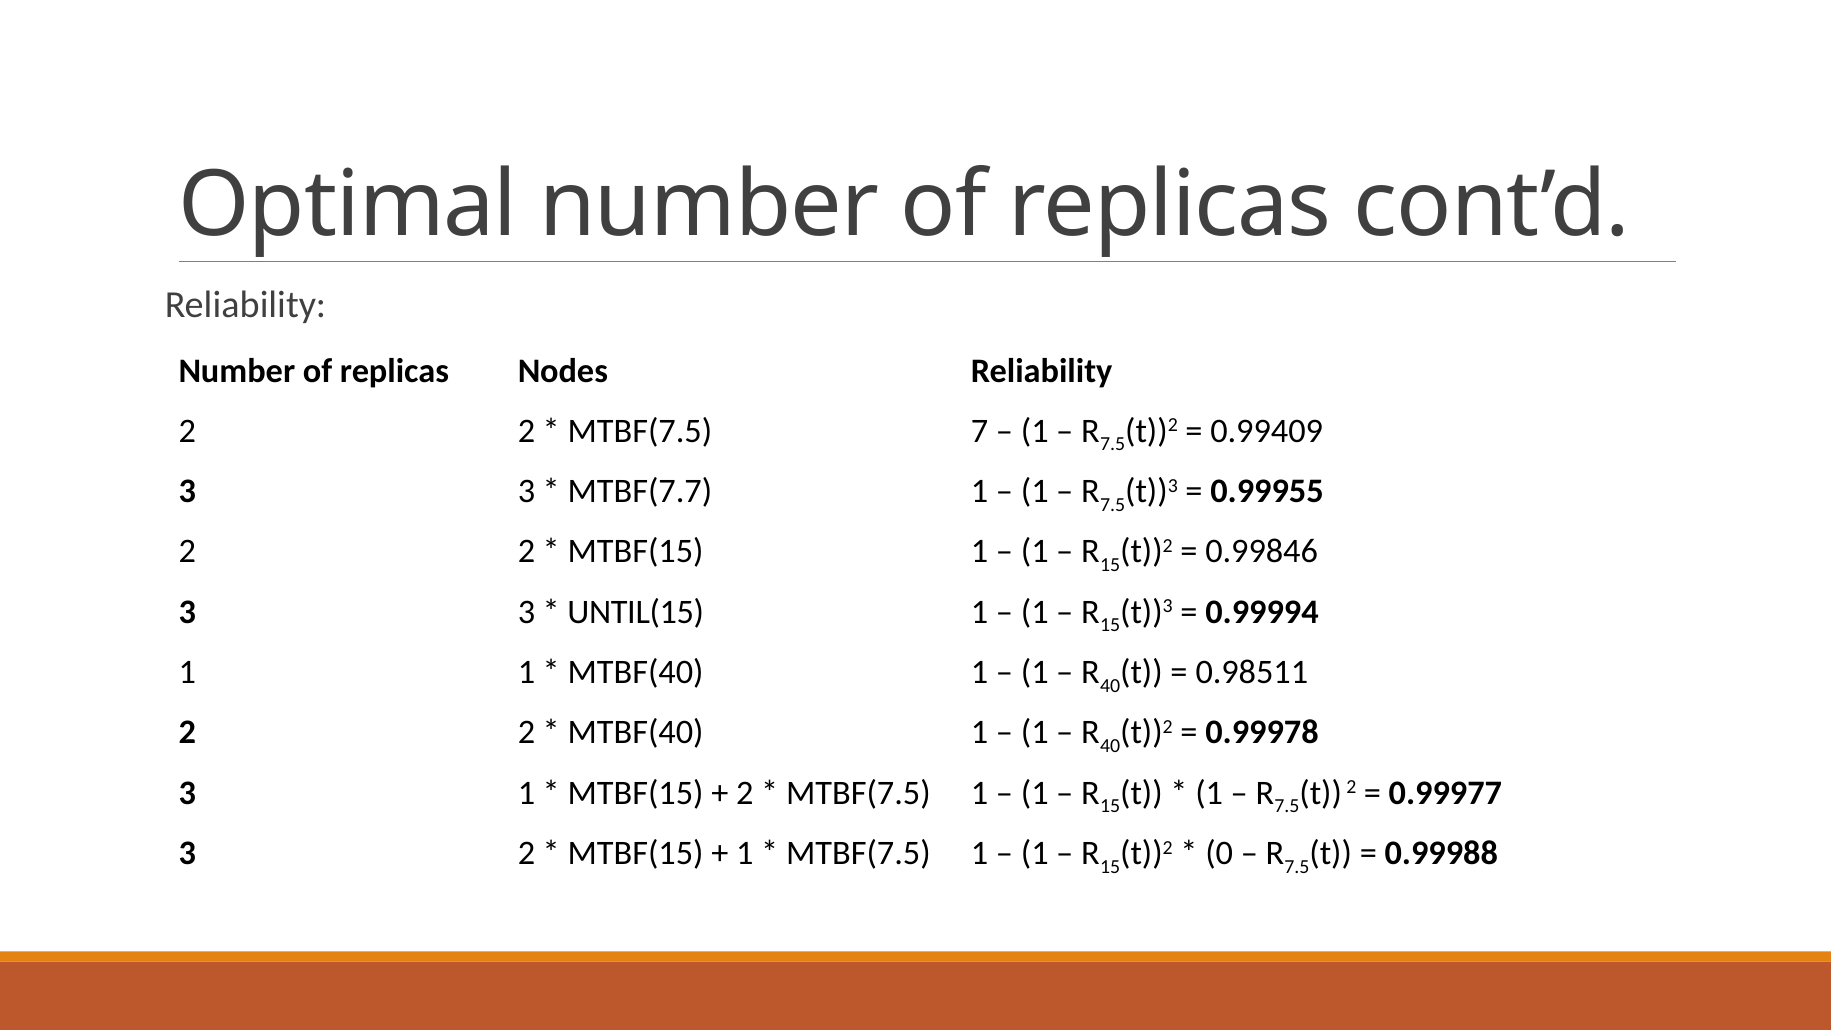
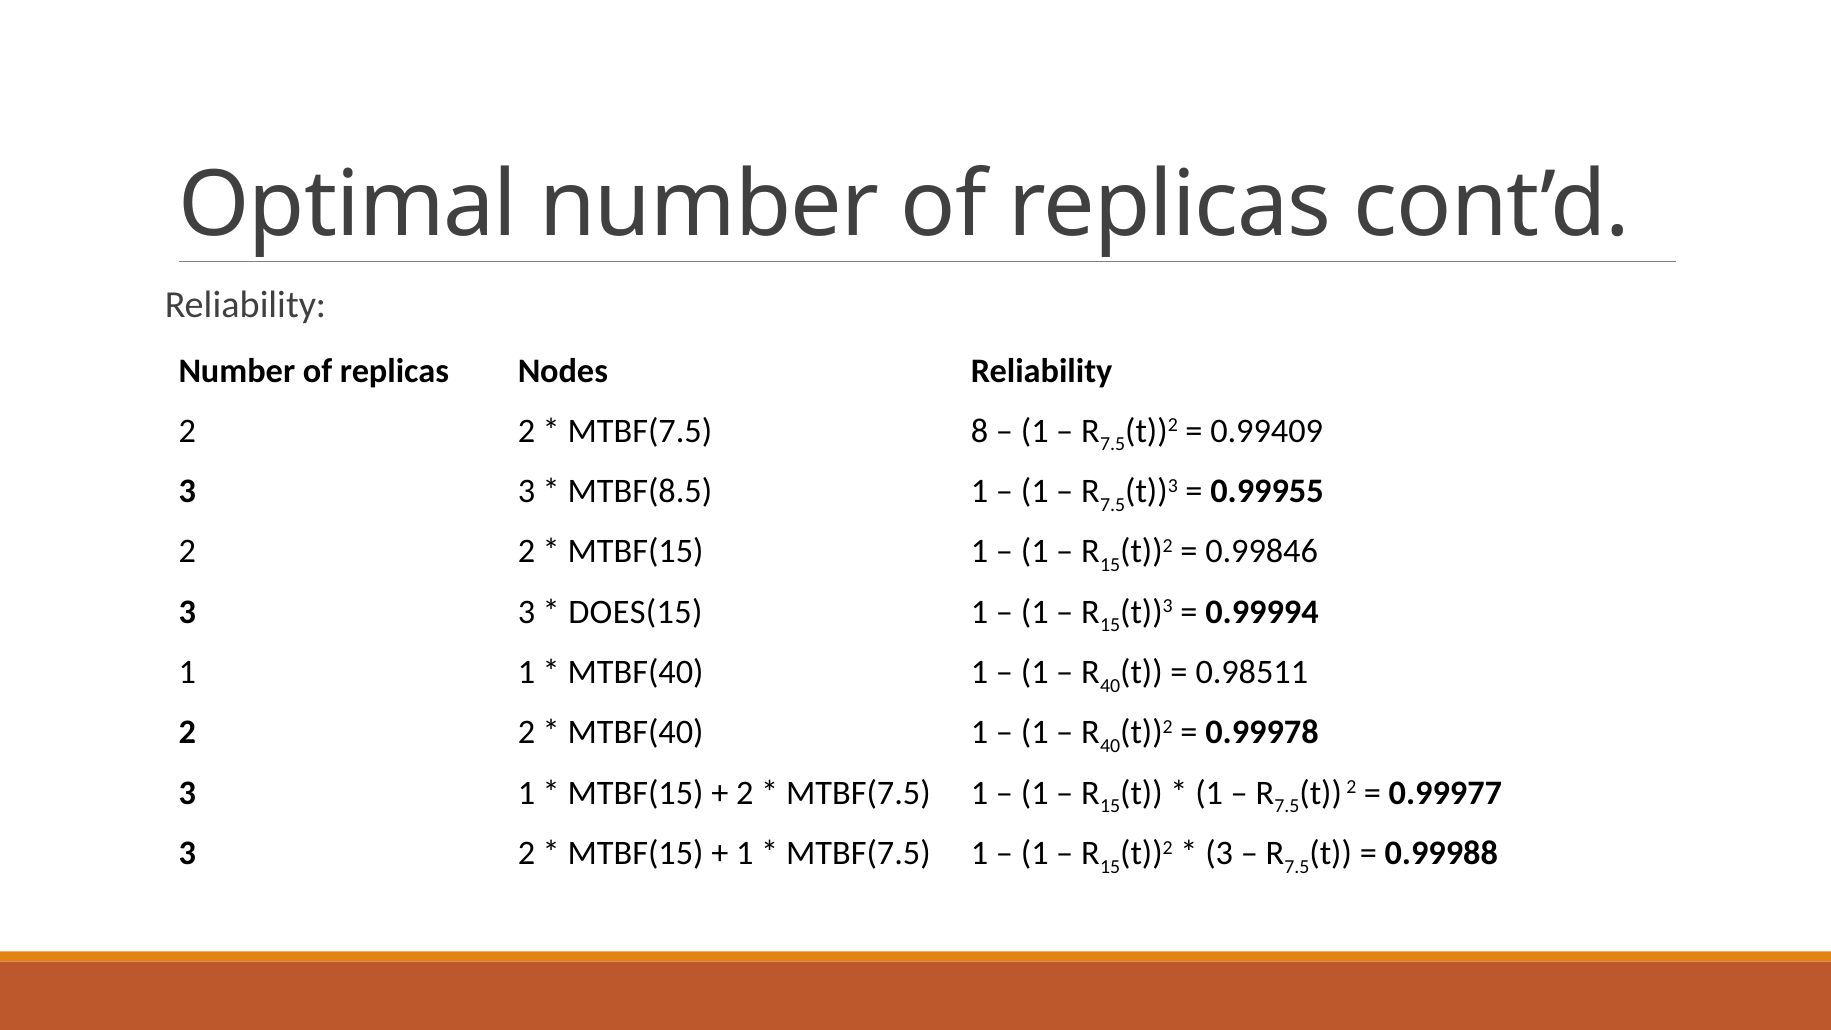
7: 7 -> 8
MTBF(7.7: MTBF(7.7 -> MTBF(8.5
UNTIL(15: UNTIL(15 -> DOES(15
0 at (1219, 853): 0 -> 3
